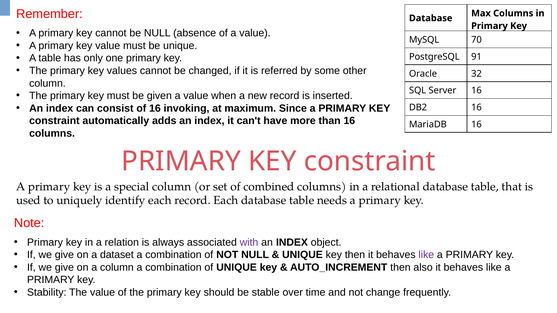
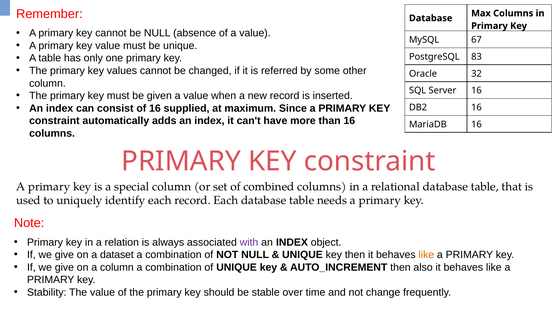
70: 70 -> 67
91: 91 -> 83
invoking: invoking -> supplied
like at (426, 255) colour: purple -> orange
